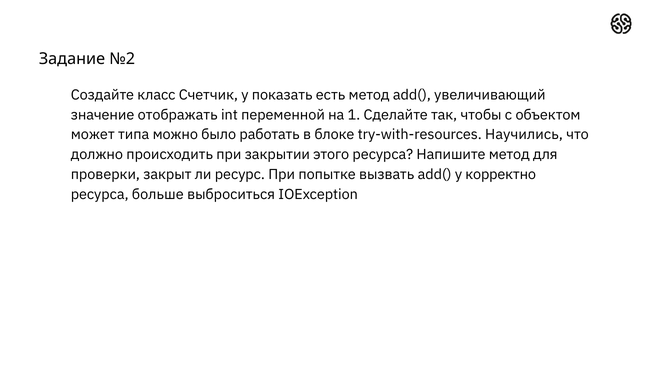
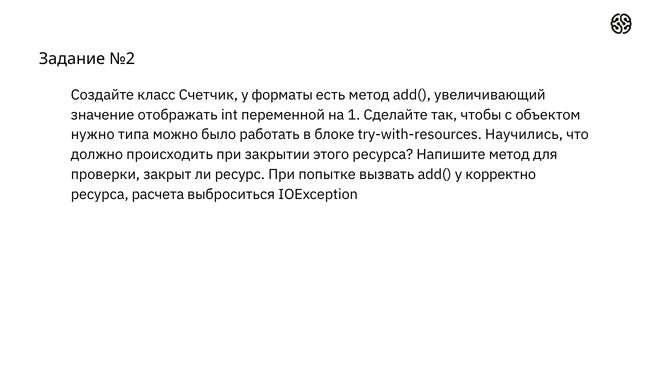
показать: показать -> форматы
может: может -> нужно
больше: больше -> расчета
